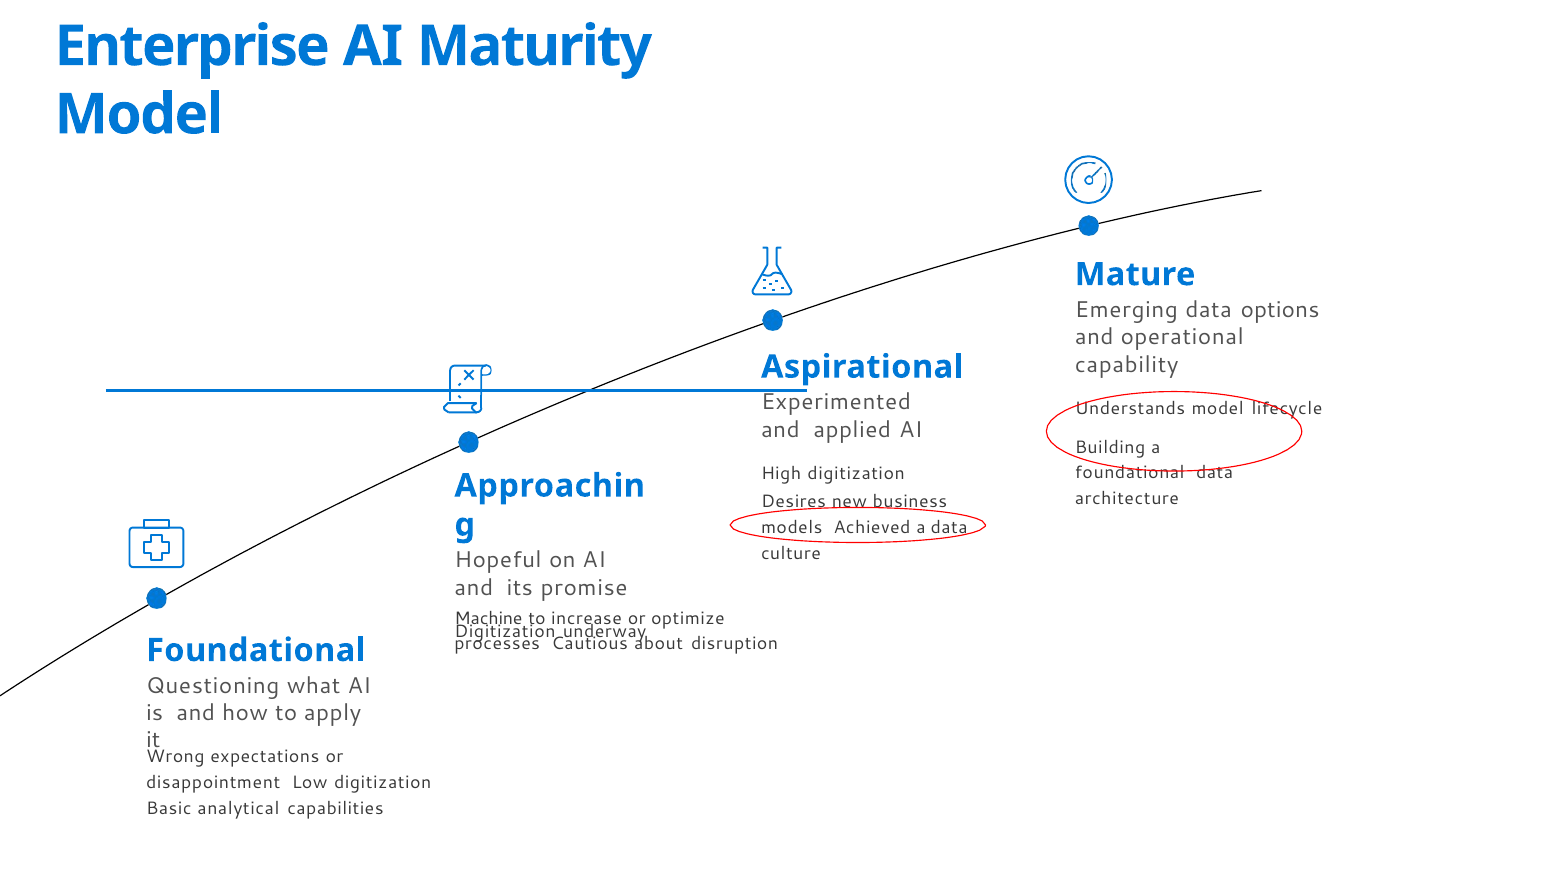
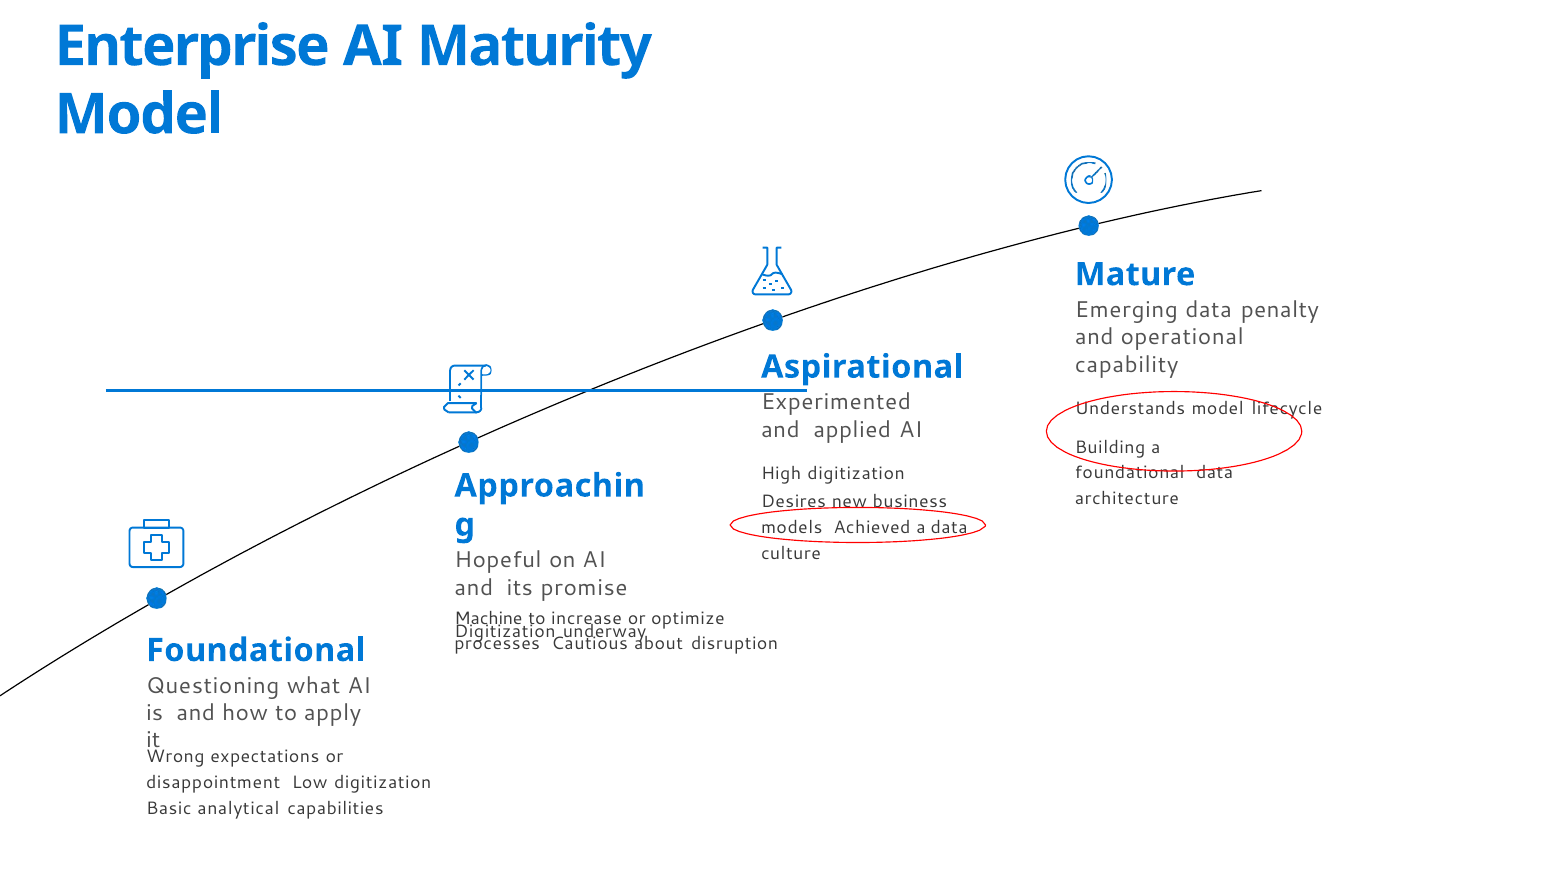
options: options -> penalty
